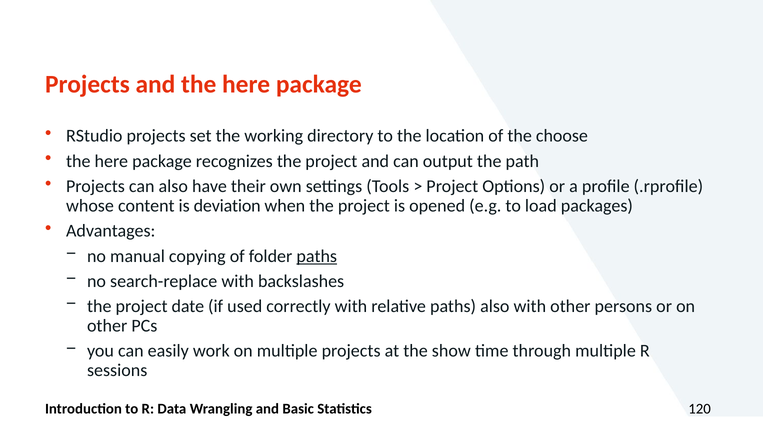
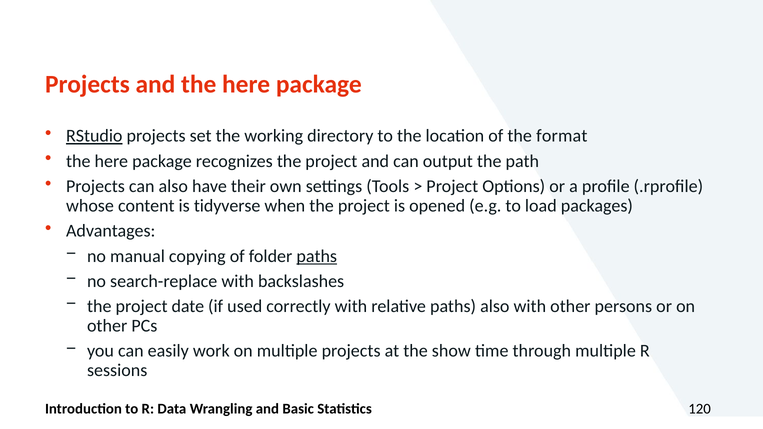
RStudio underline: none -> present
choose: choose -> format
deviation: deviation -> tidyverse
